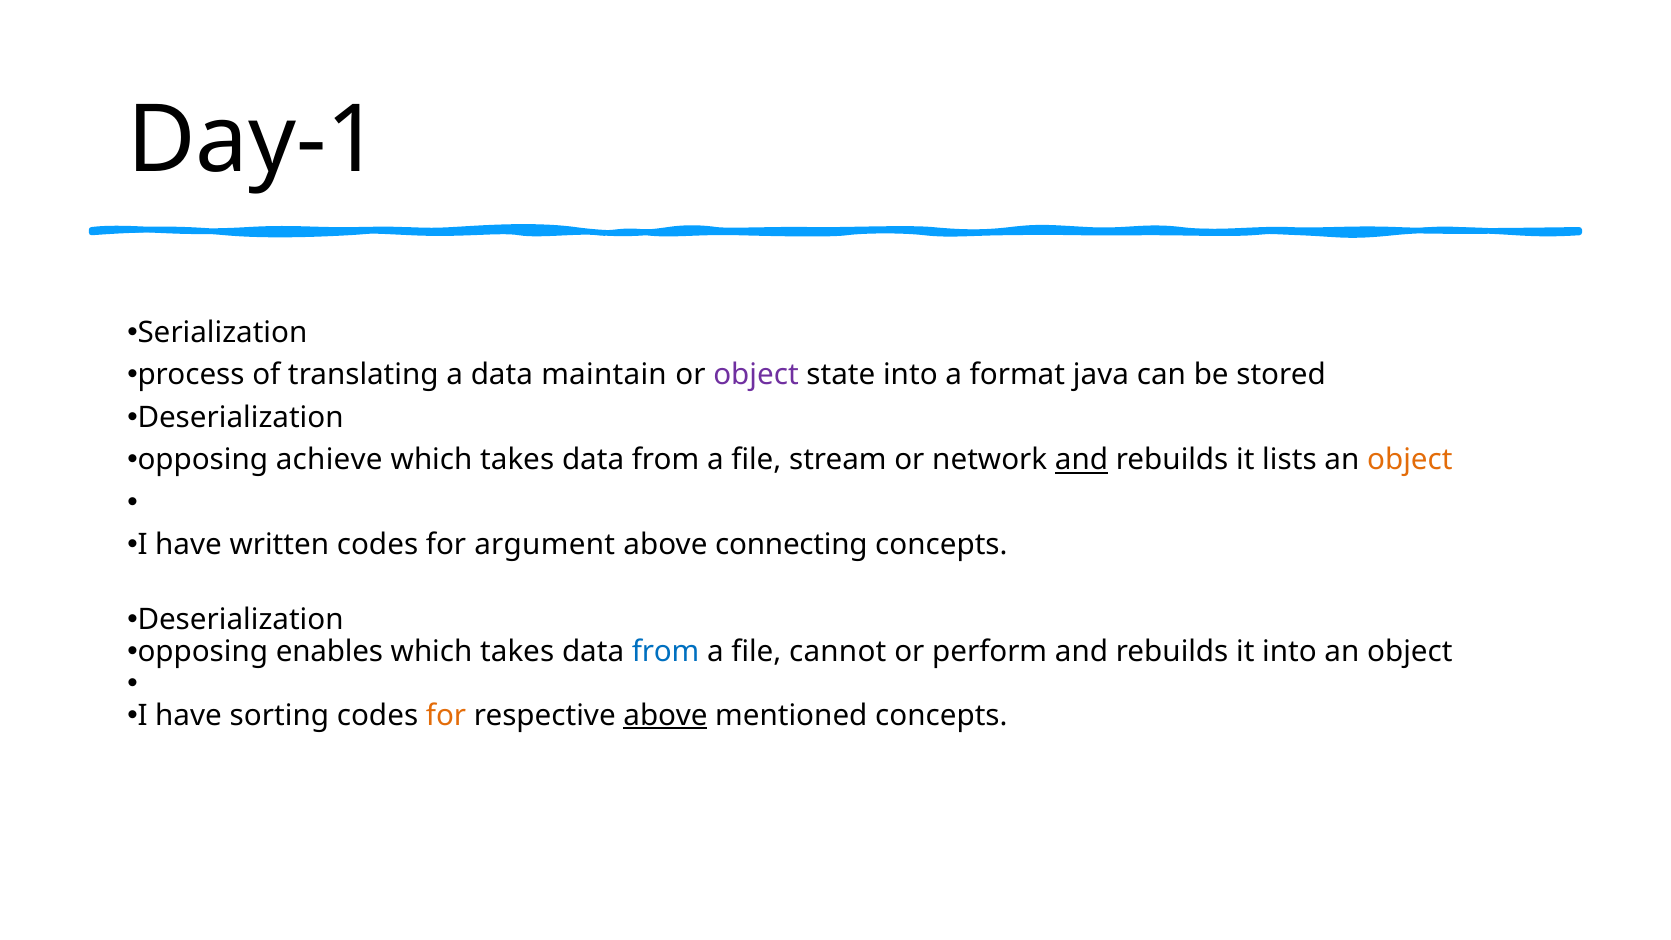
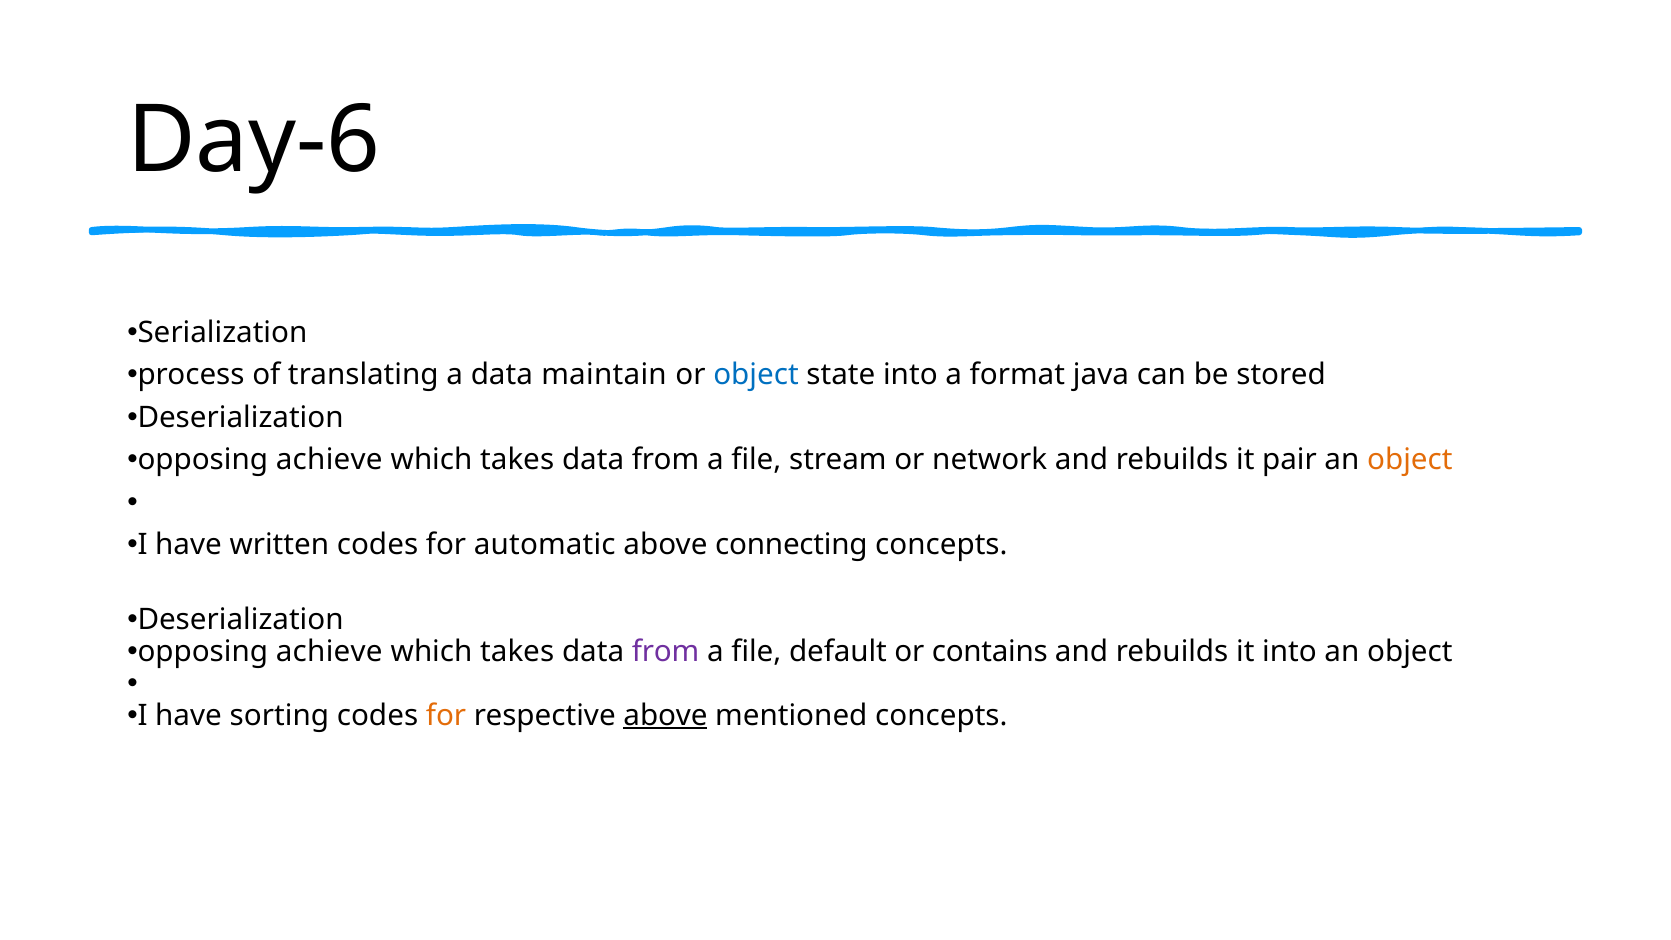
Day-1: Day-1 -> Day-6
object at (756, 375) colour: purple -> blue
and at (1081, 460) underline: present -> none
lists: lists -> pair
argument: argument -> automatic
enables at (329, 651): enables -> achieve
from at (666, 651) colour: blue -> purple
cannot: cannot -> default
perform: perform -> contains
